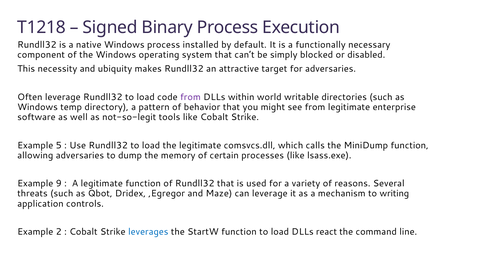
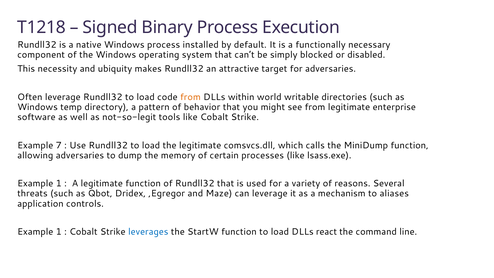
from at (190, 97) colour: purple -> orange
5: 5 -> 7
9 at (59, 184): 9 -> 1
writing: writing -> aliases
2 at (59, 232): 2 -> 1
